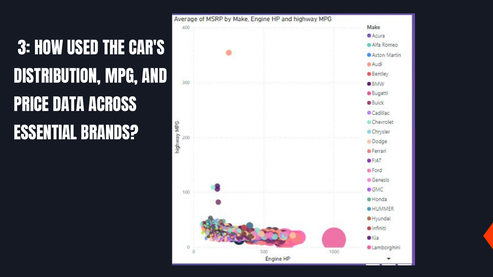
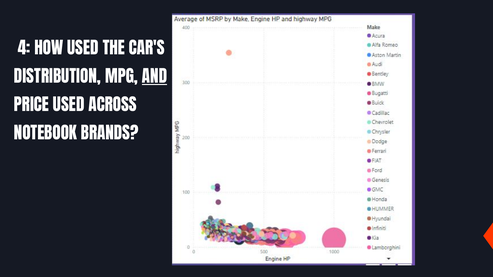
3: 3 -> 4
AND underline: none -> present
PRICE DATA: DATA -> USED
ESSENTIAL: ESSENTIAL -> NOTEBOOK
